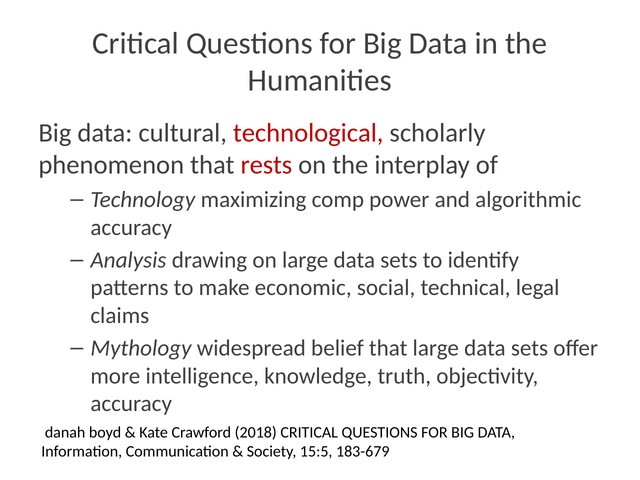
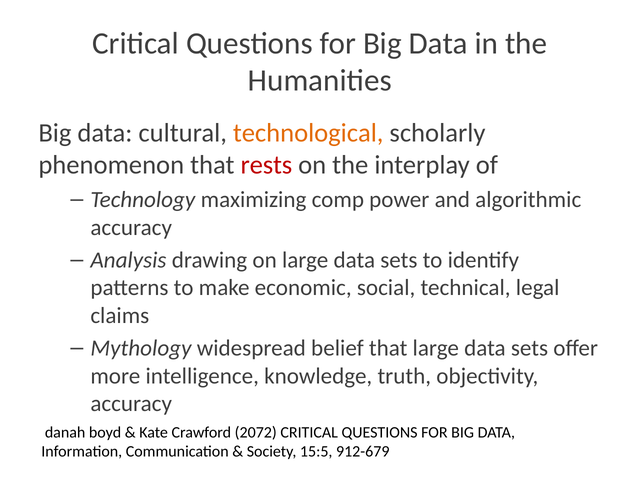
technological colour: red -> orange
2018: 2018 -> 2072
183-679: 183-679 -> 912-679
